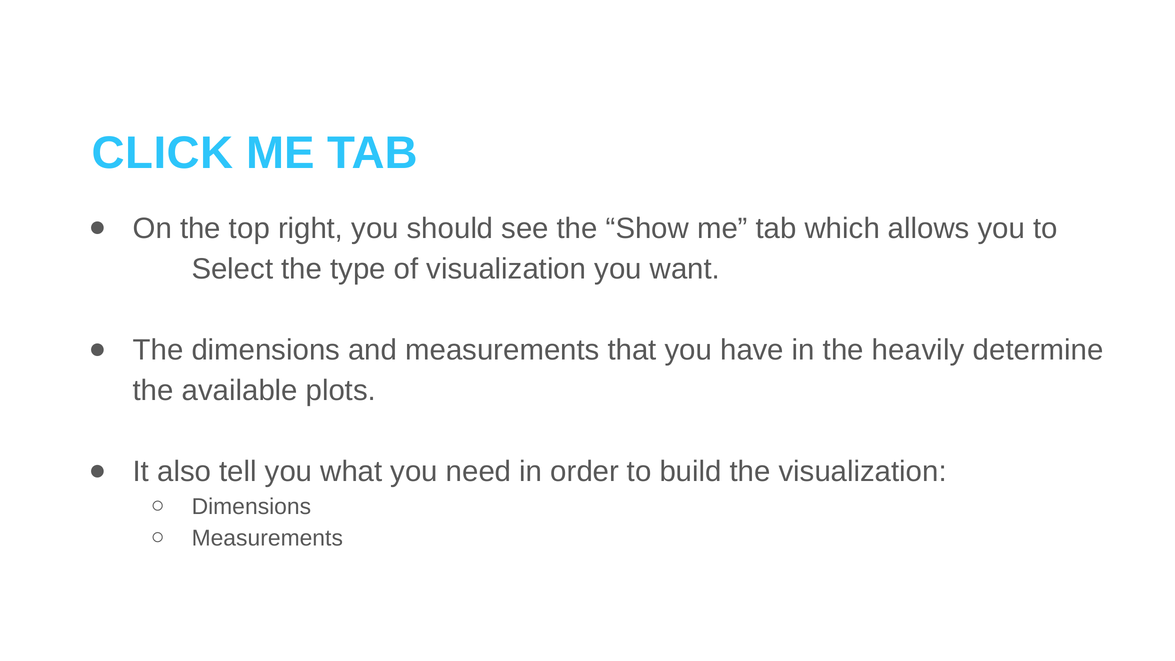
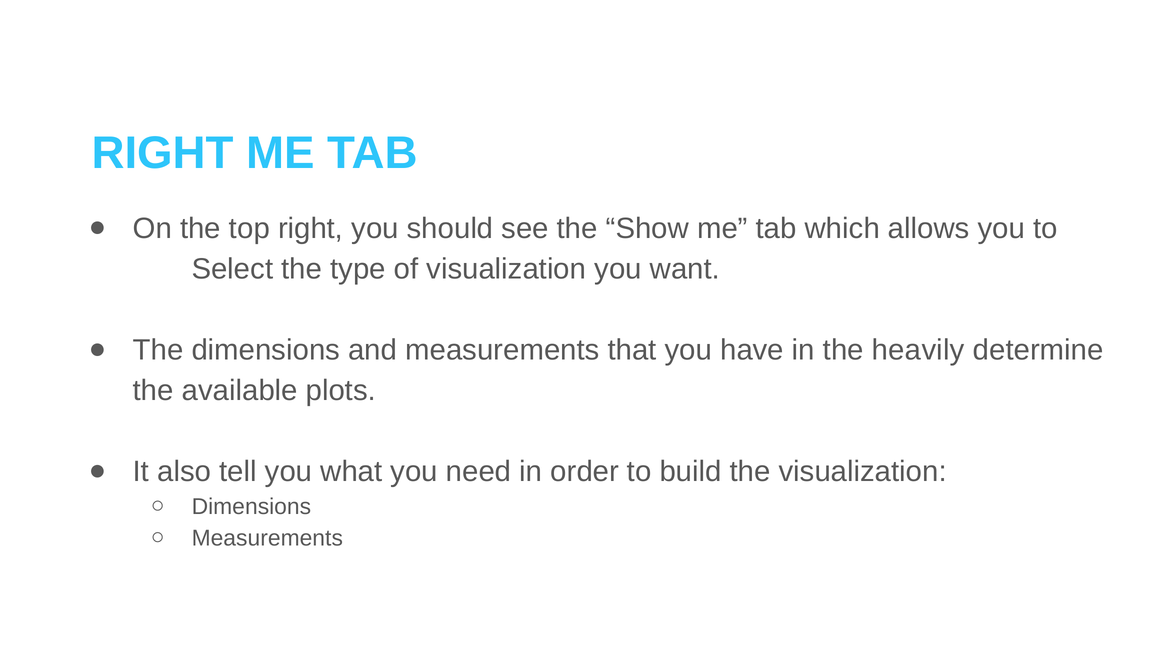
CLICK at (163, 153): CLICK -> RIGHT
